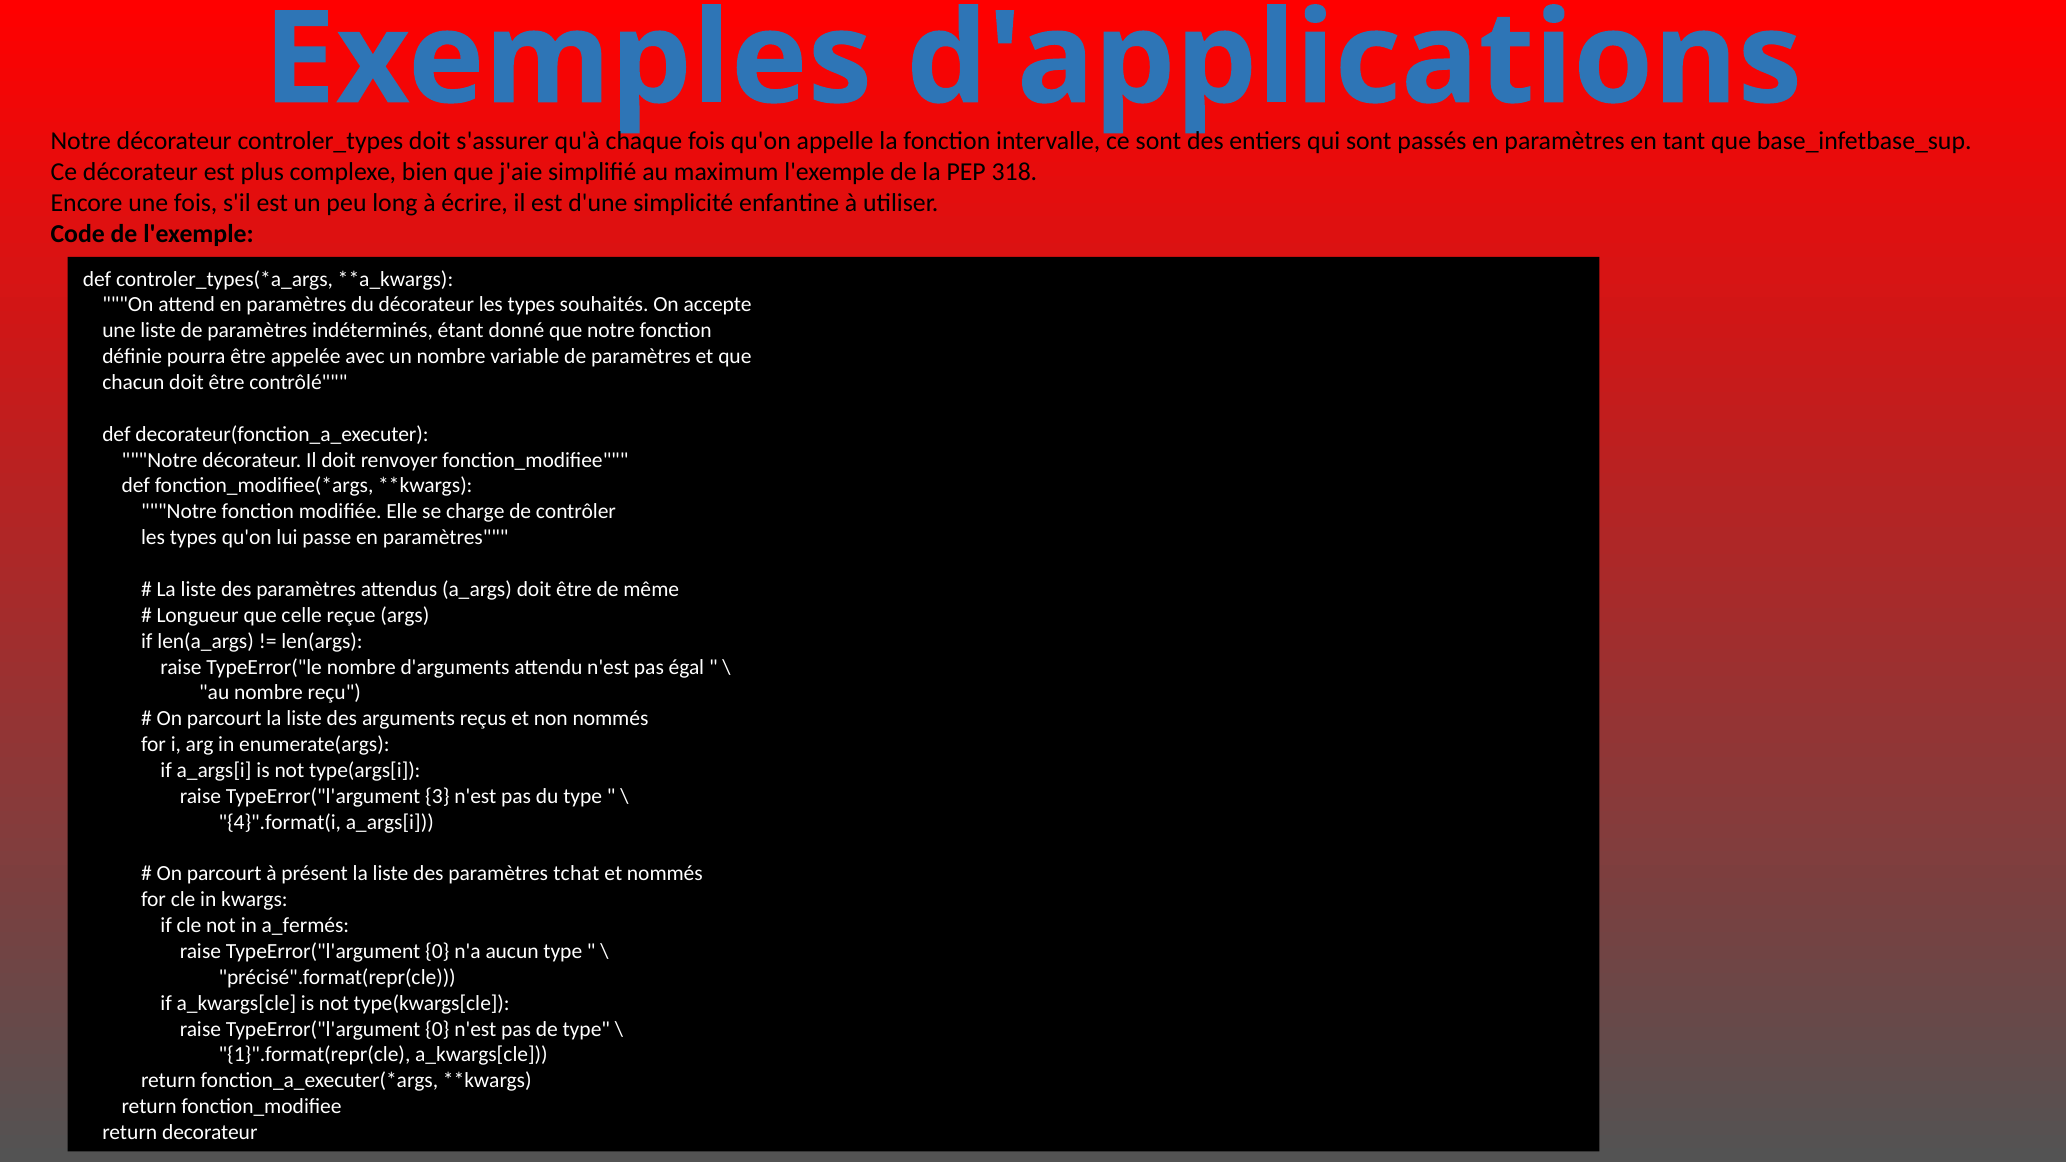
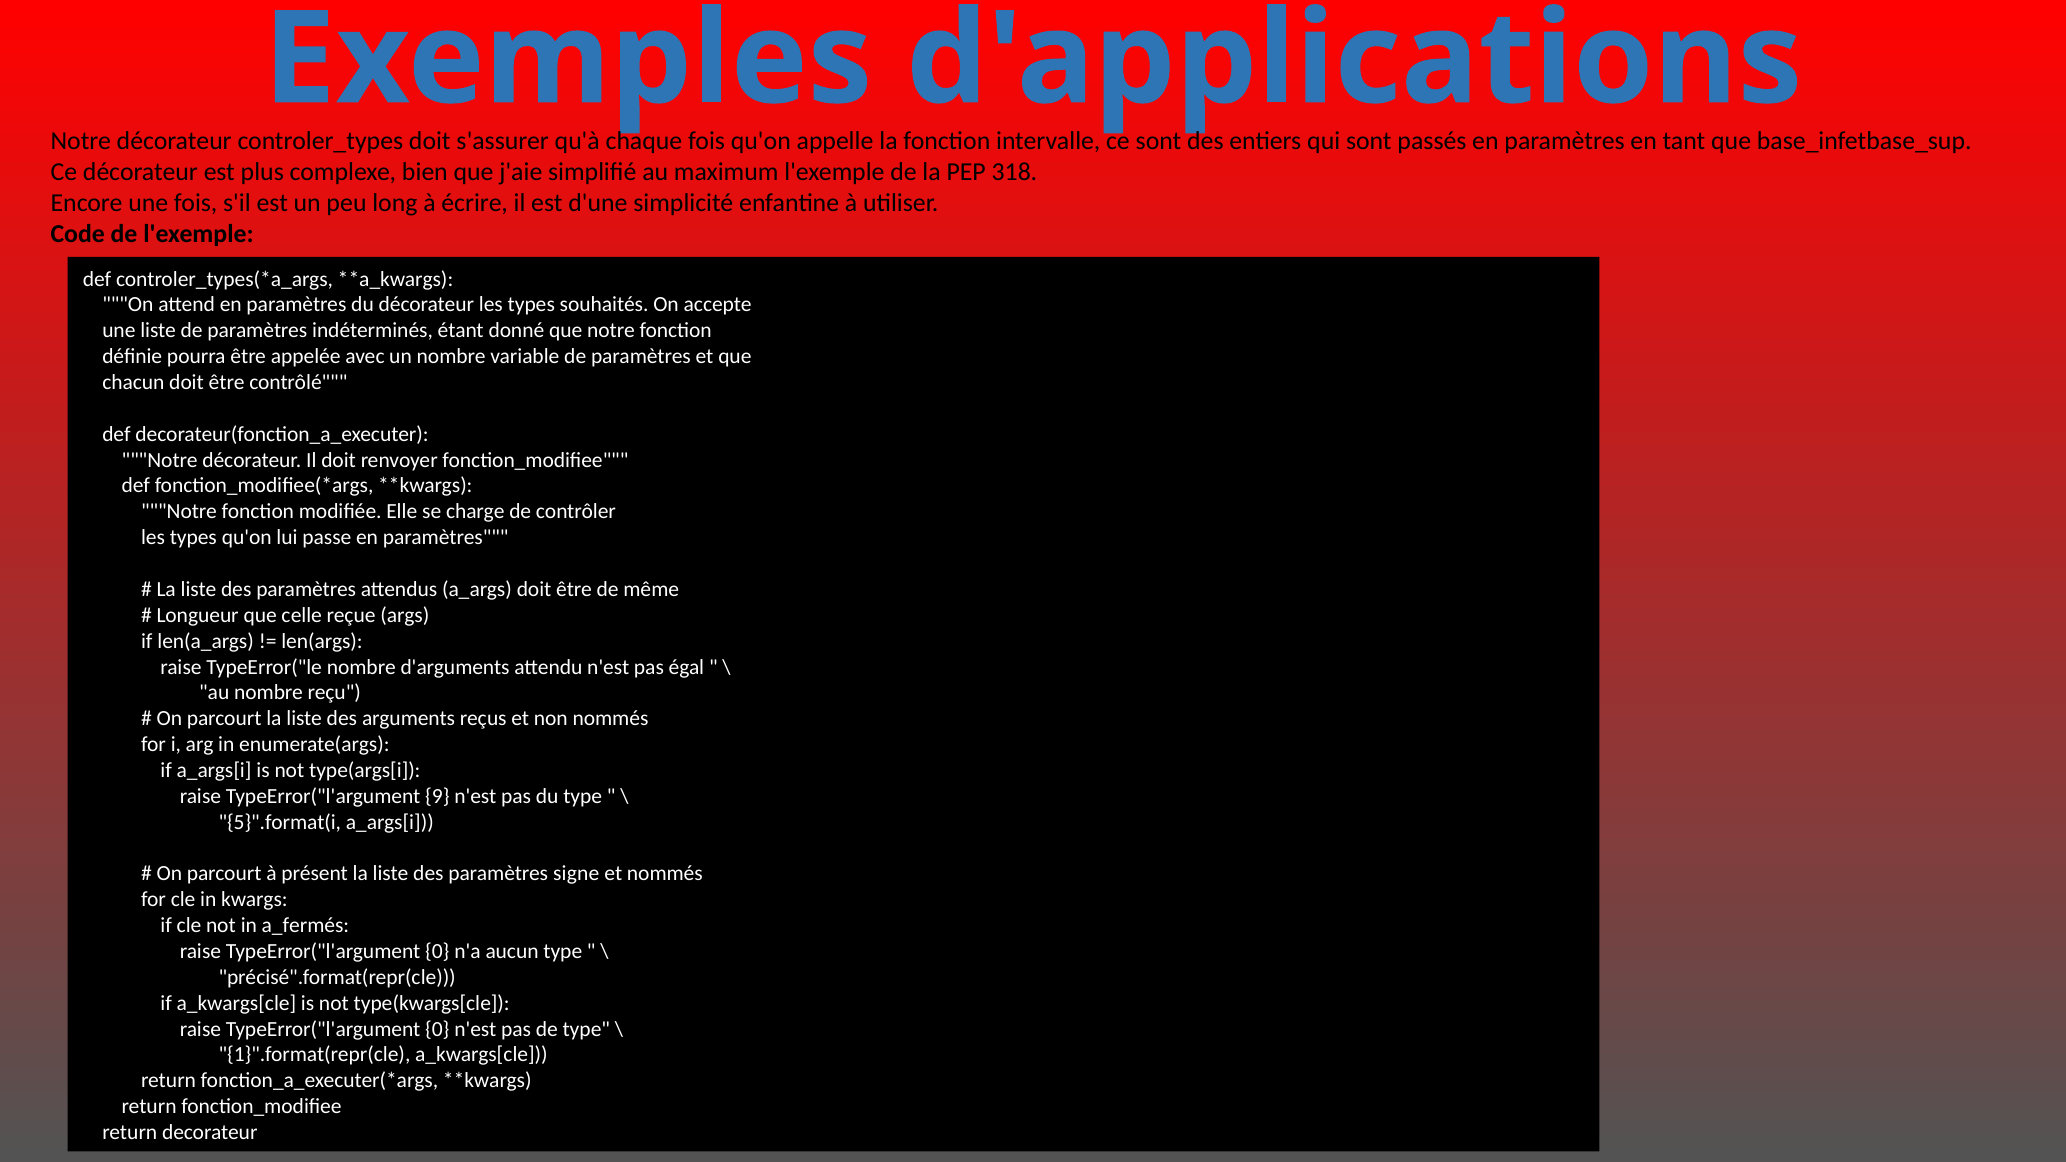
3: 3 -> 9
4}".format(i: 4}".format(i -> 5}".format(i
tchat: tchat -> signe
